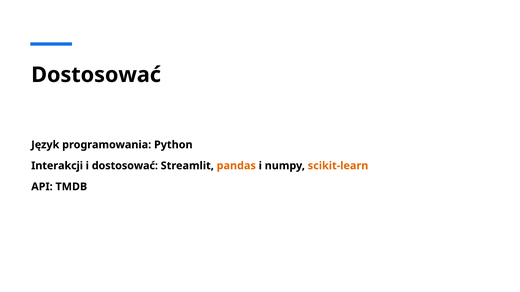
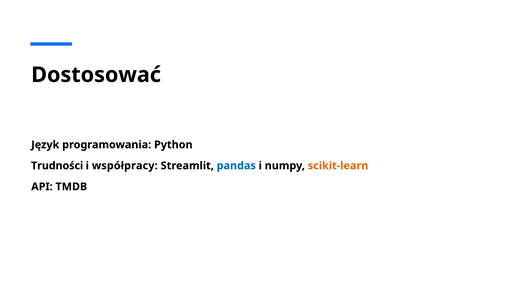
Interakcji: Interakcji -> Trudności
i dostosować: dostosować -> współpracy
pandas colour: orange -> blue
